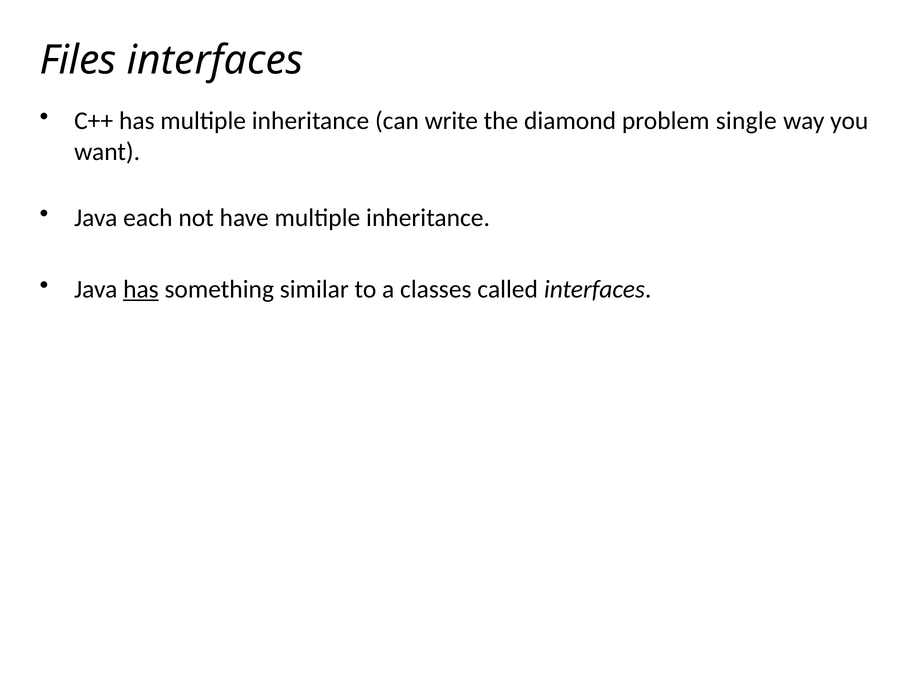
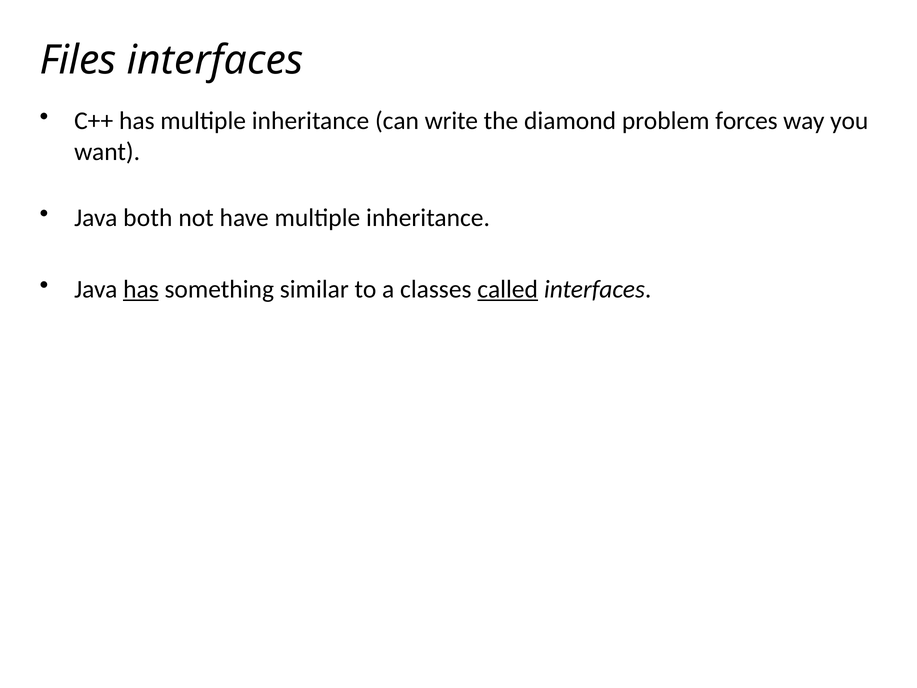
single: single -> forces
each: each -> both
called underline: none -> present
